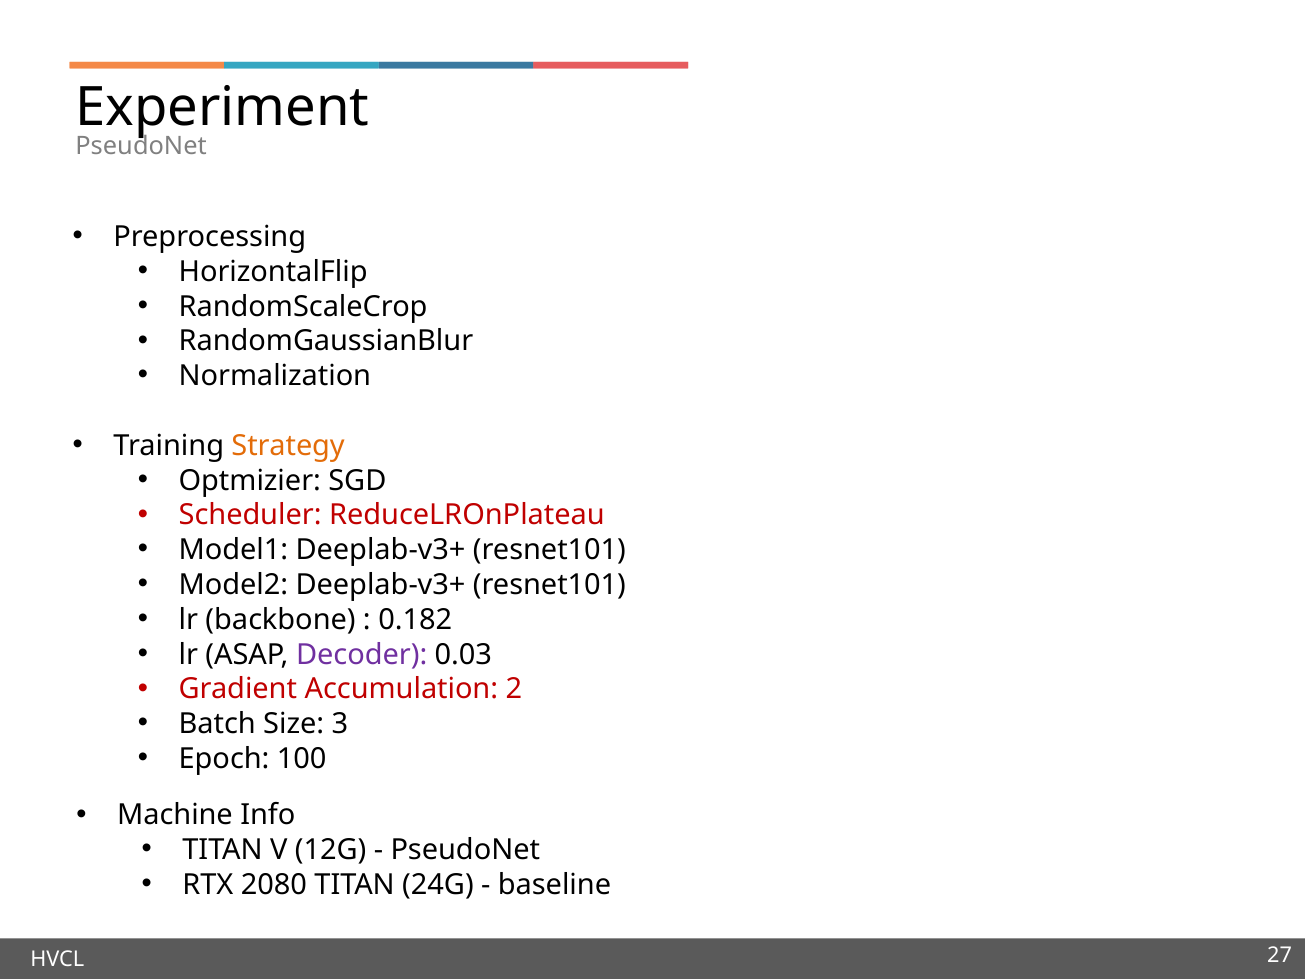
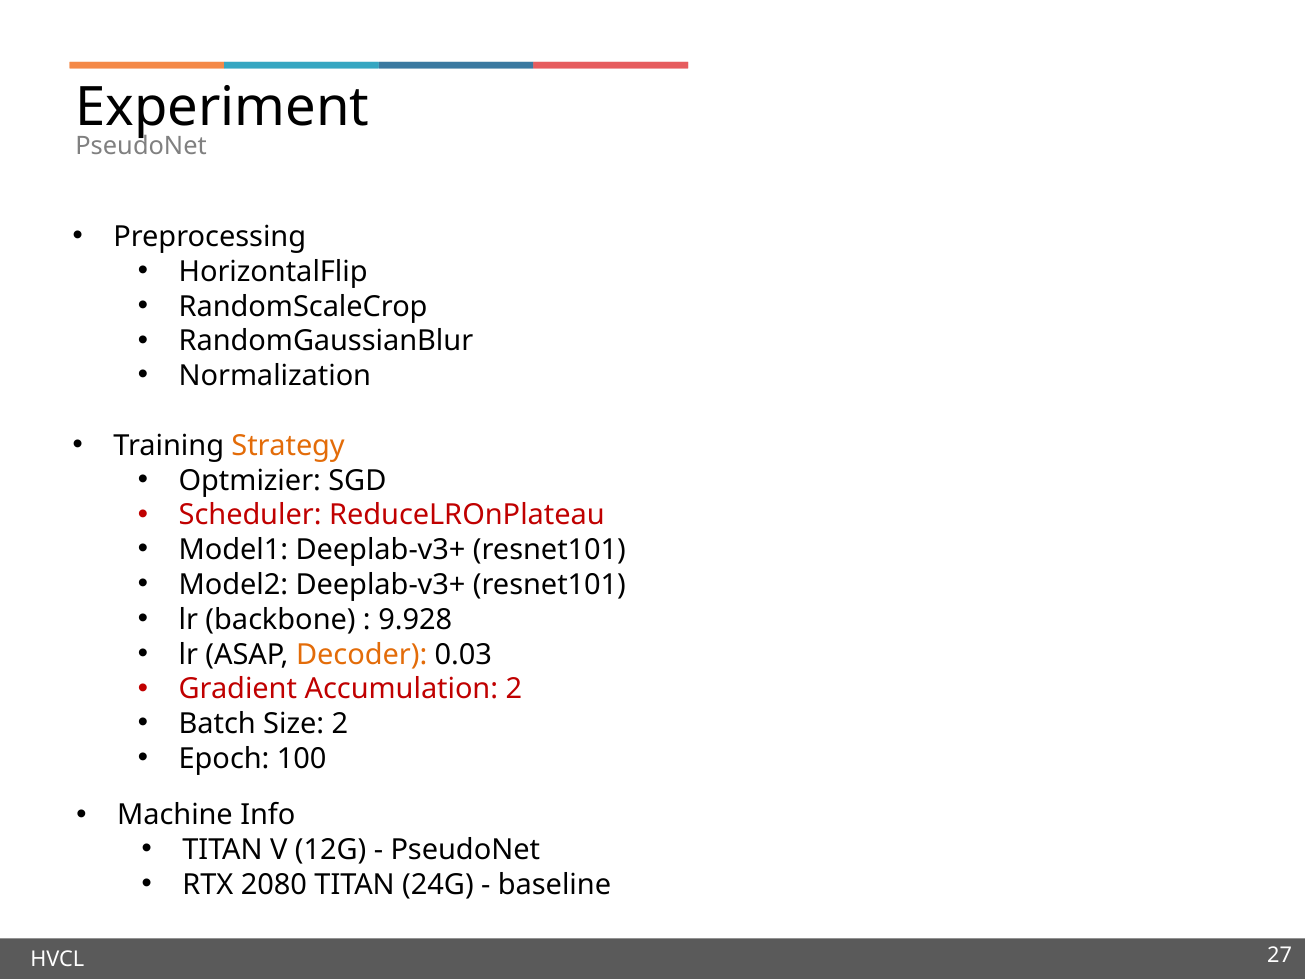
0.182: 0.182 -> 9.928
Decoder colour: purple -> orange
Size 3: 3 -> 2
